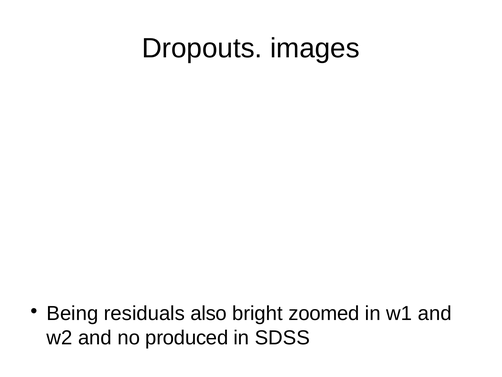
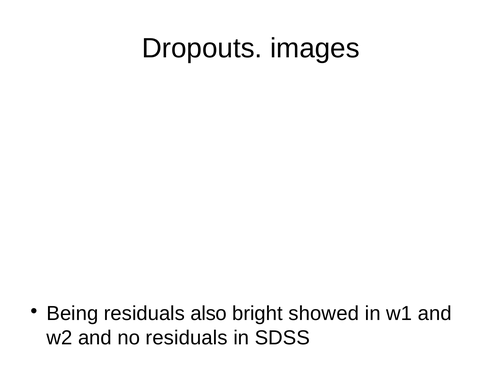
zoomed: zoomed -> showed
no produced: produced -> residuals
